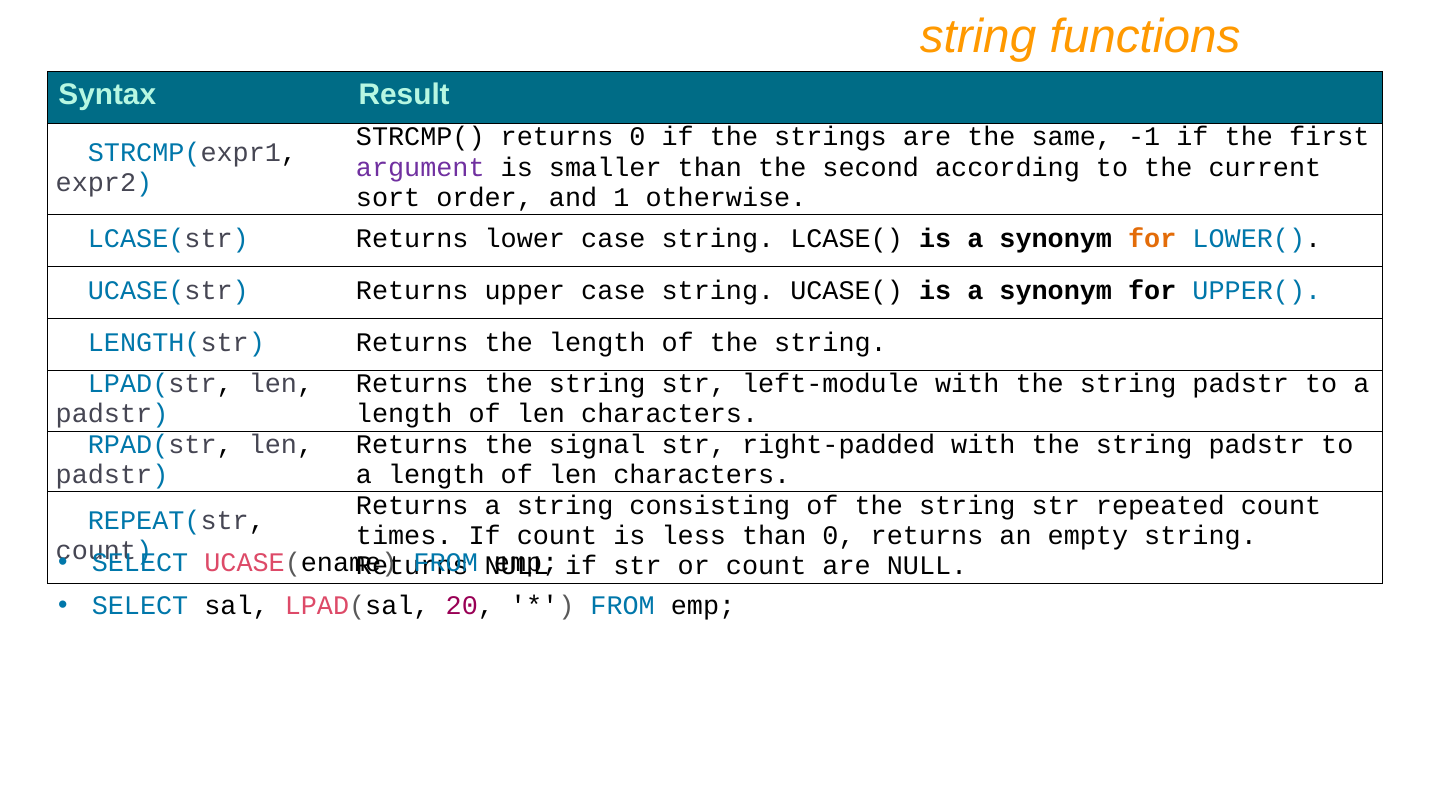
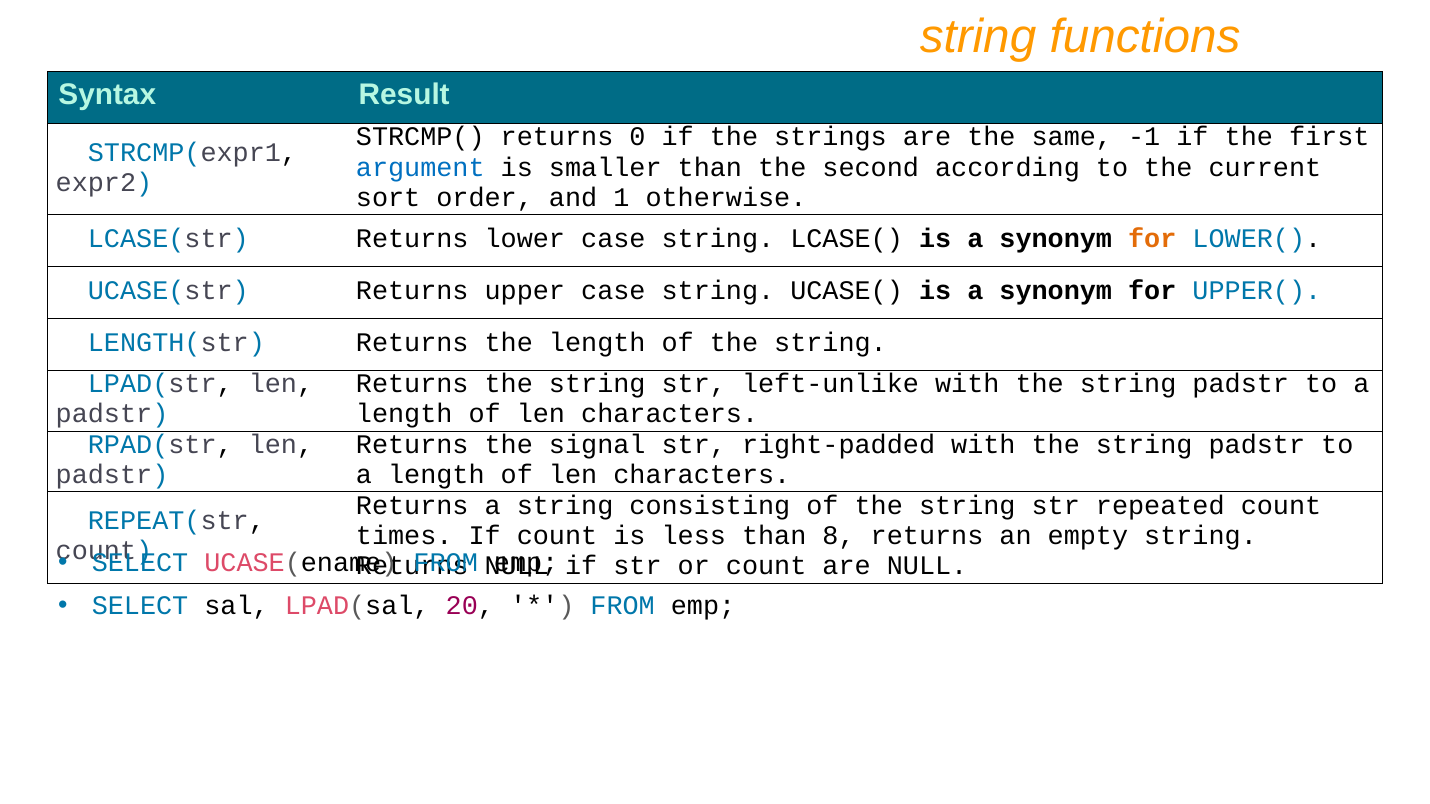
argument colour: purple -> blue
left-module: left-module -> left-unlike
than 0: 0 -> 8
